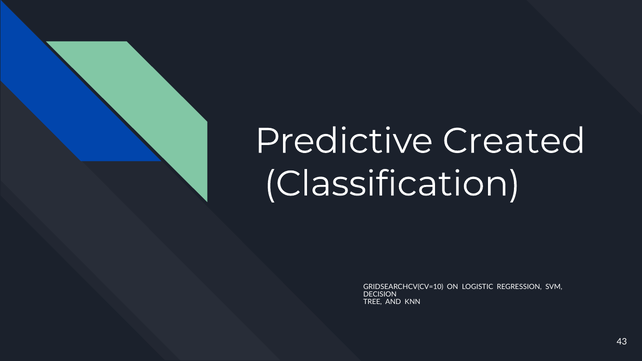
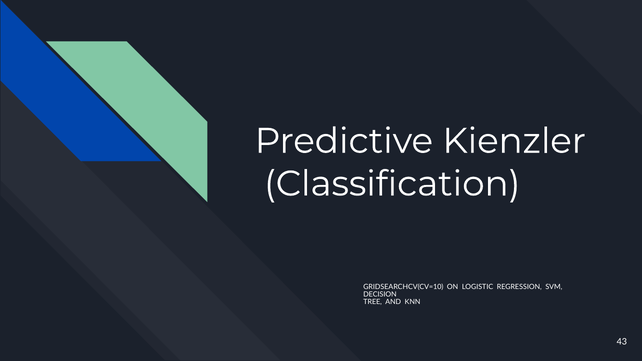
Created: Created -> Kienzler
